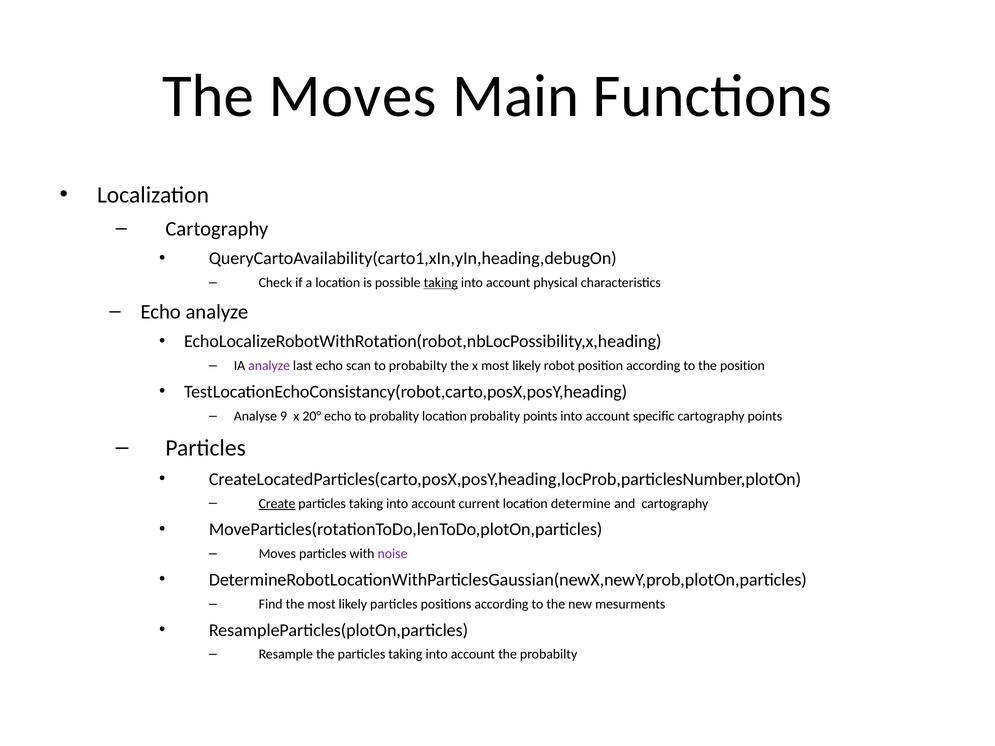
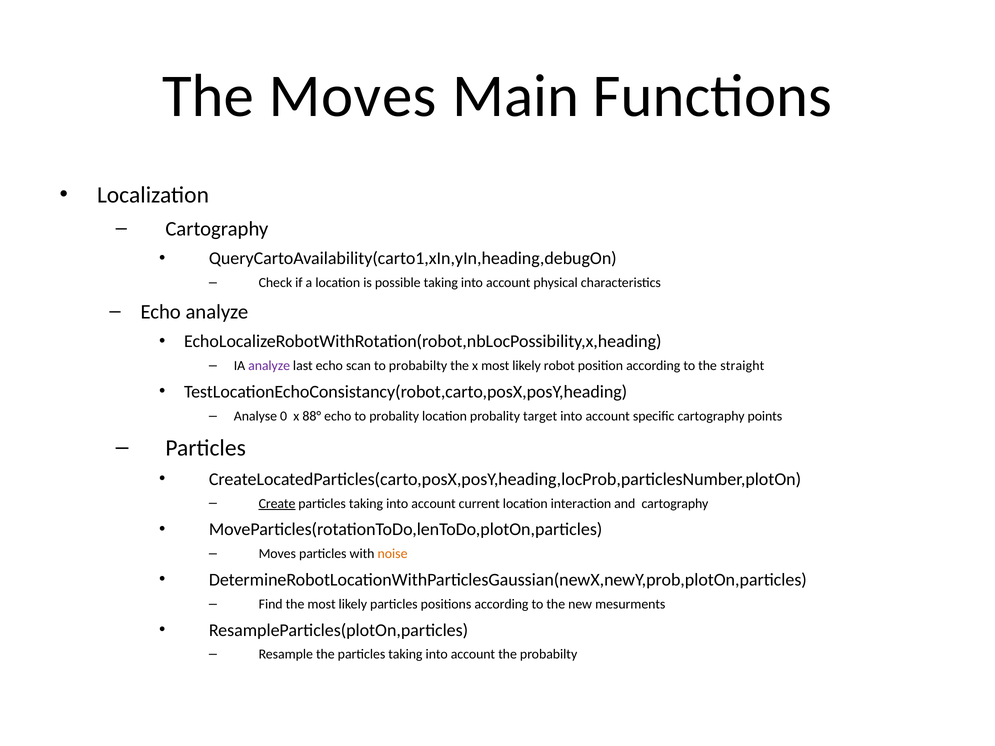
taking at (441, 283) underline: present -> none
the position: position -> straight
9: 9 -> 0
20°: 20° -> 88°
probality points: points -> target
determine: determine -> interaction
noise colour: purple -> orange
